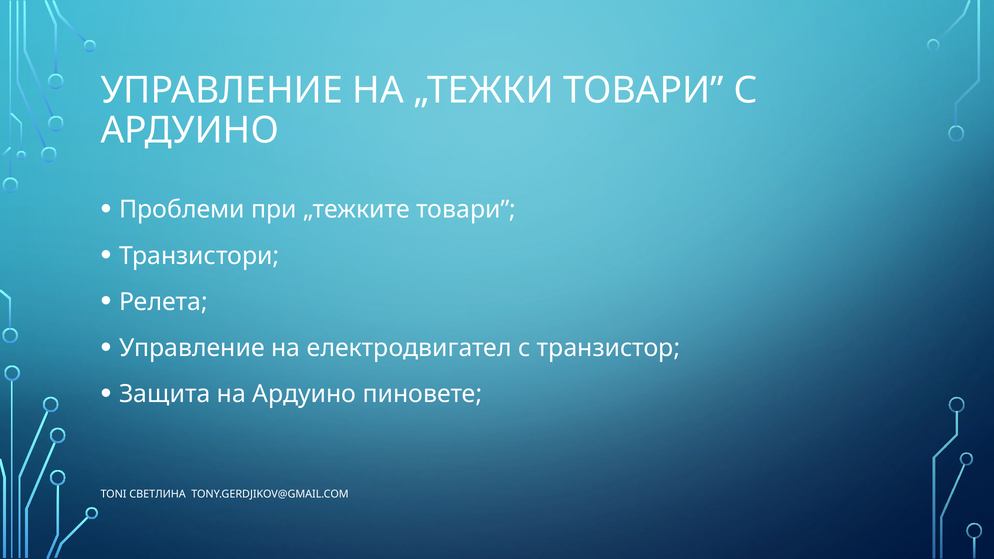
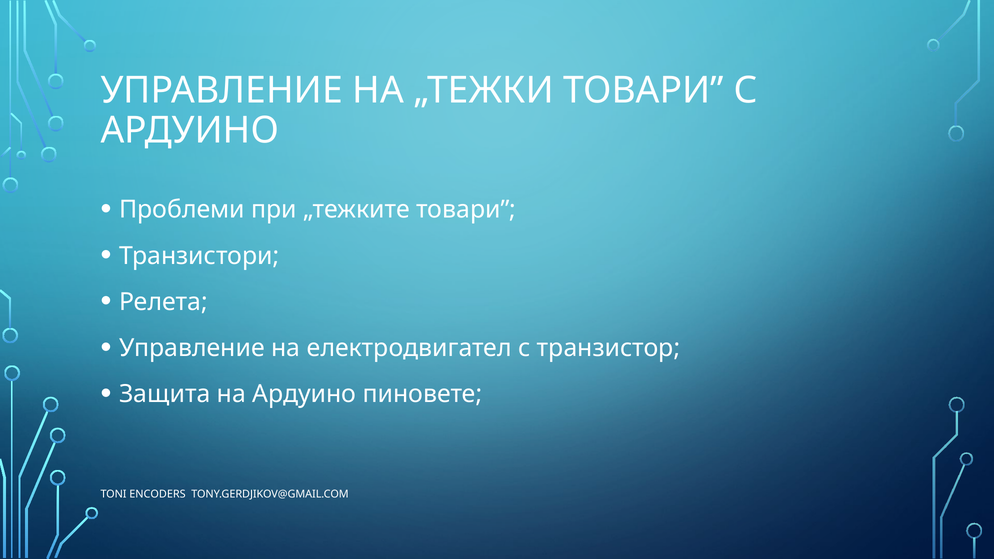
СВЕТЛИНА: СВЕТЛИНА -> ENCODERS
